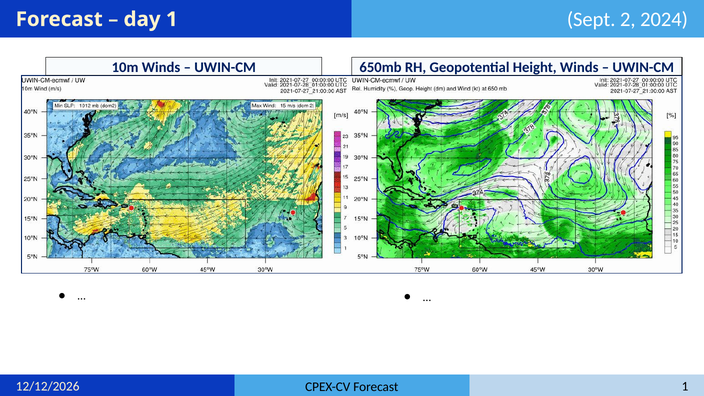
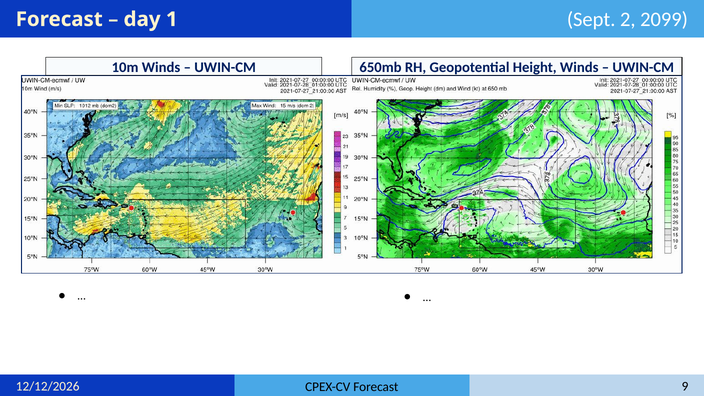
2024: 2024 -> 2099
Forecast 1: 1 -> 9
